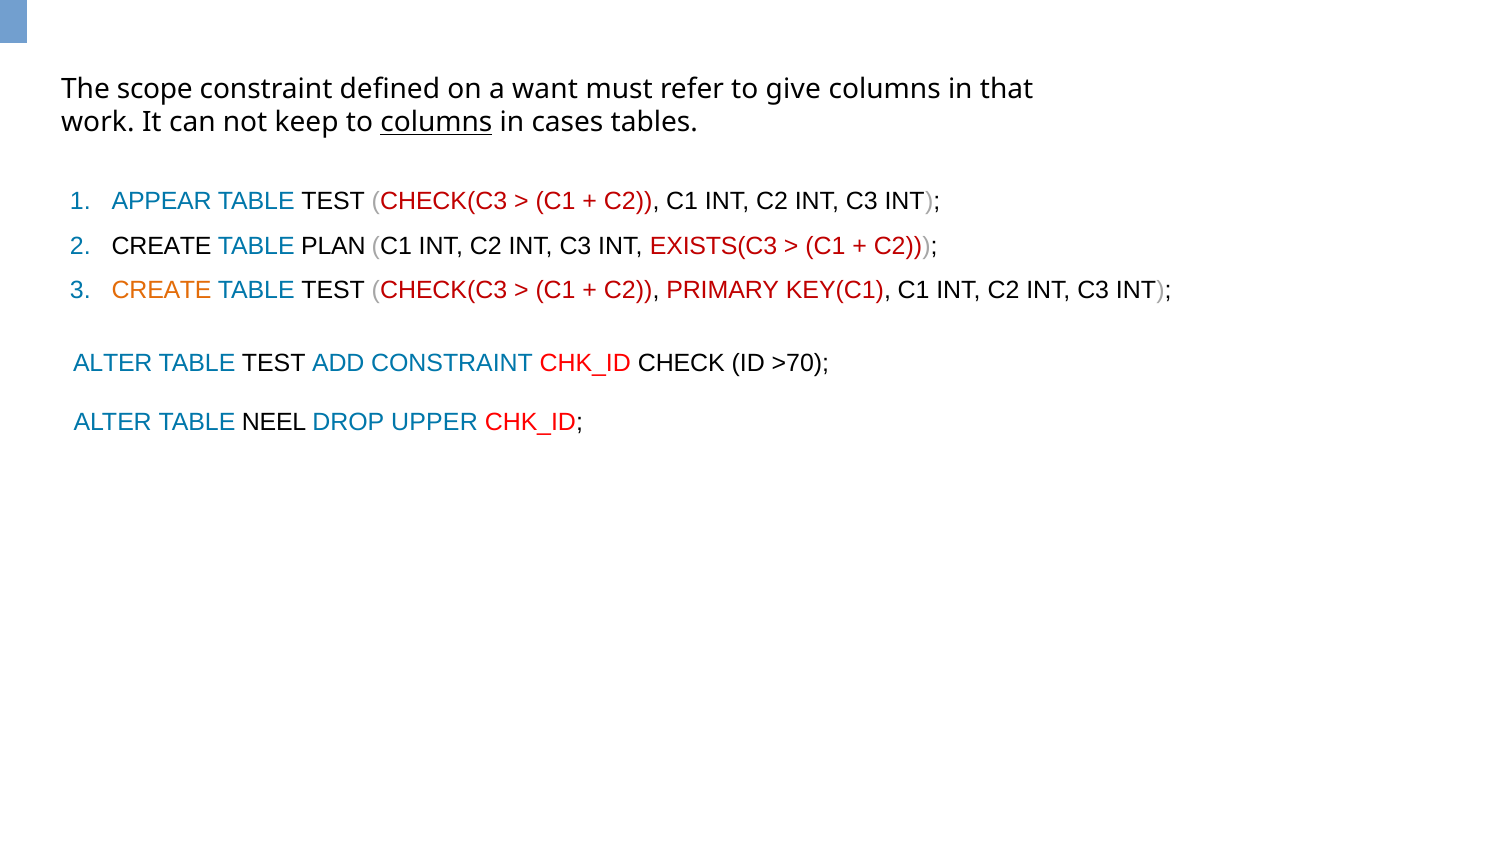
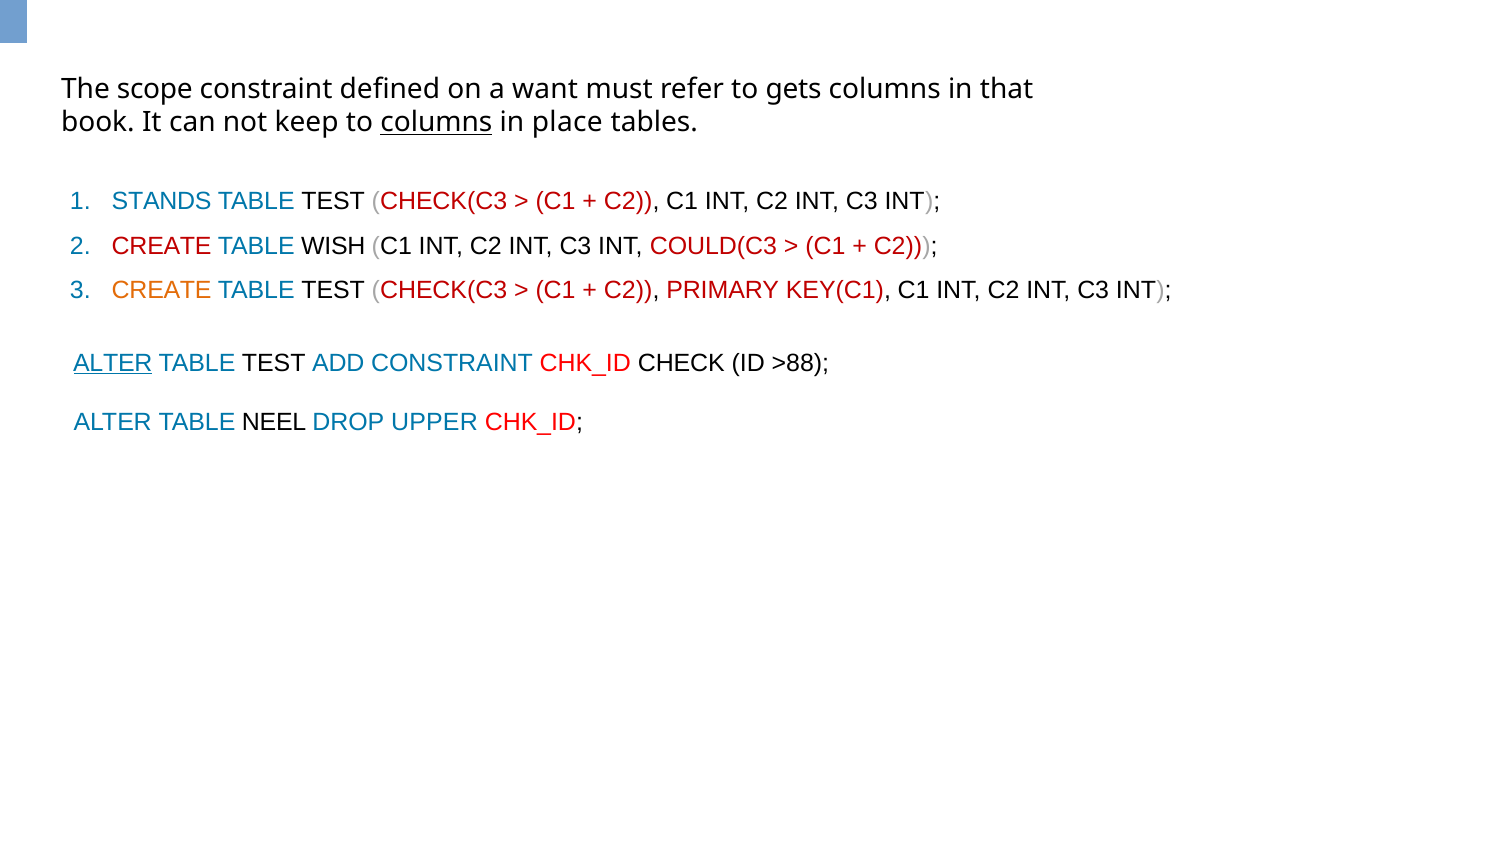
give: give -> gets
work: work -> book
cases: cases -> place
APPEAR: APPEAR -> STANDS
CREATE at (162, 246) colour: black -> red
PLAN: PLAN -> WISH
EXISTS(C3: EXISTS(C3 -> COULD(C3
ALTER at (113, 363) underline: none -> present
>70: >70 -> >88
